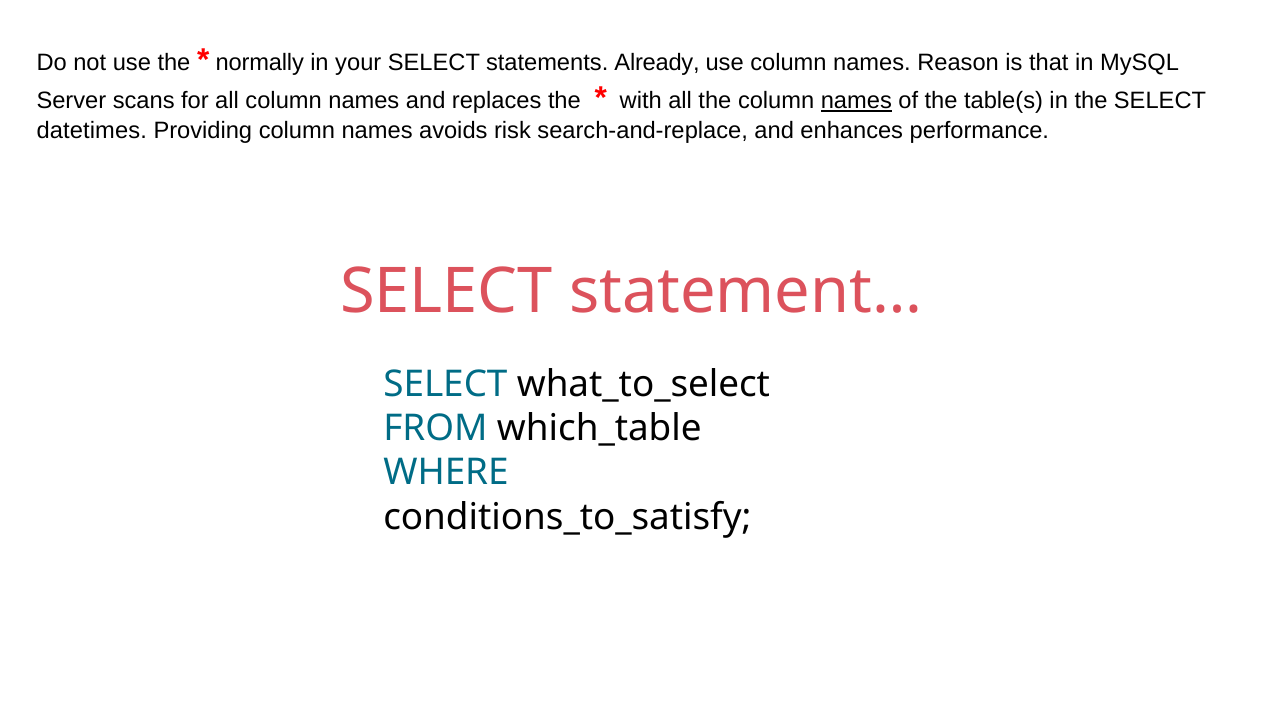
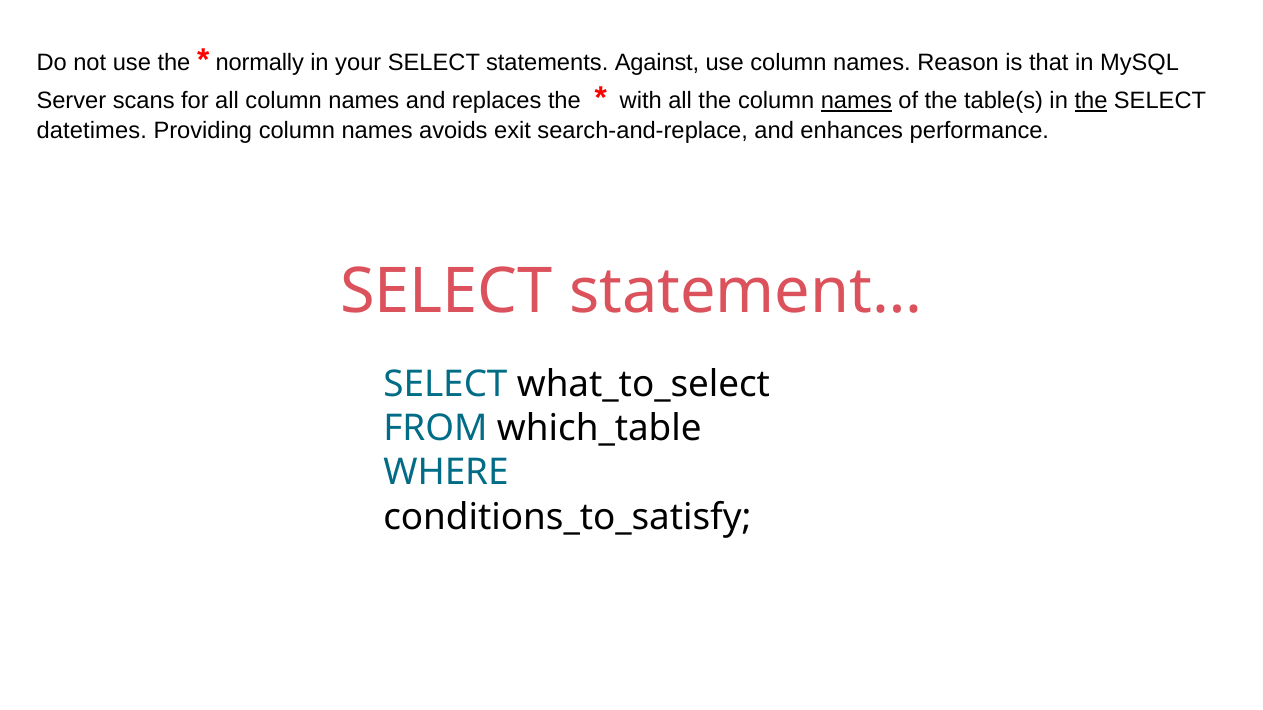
Already: Already -> Against
the at (1091, 101) underline: none -> present
risk: risk -> exit
